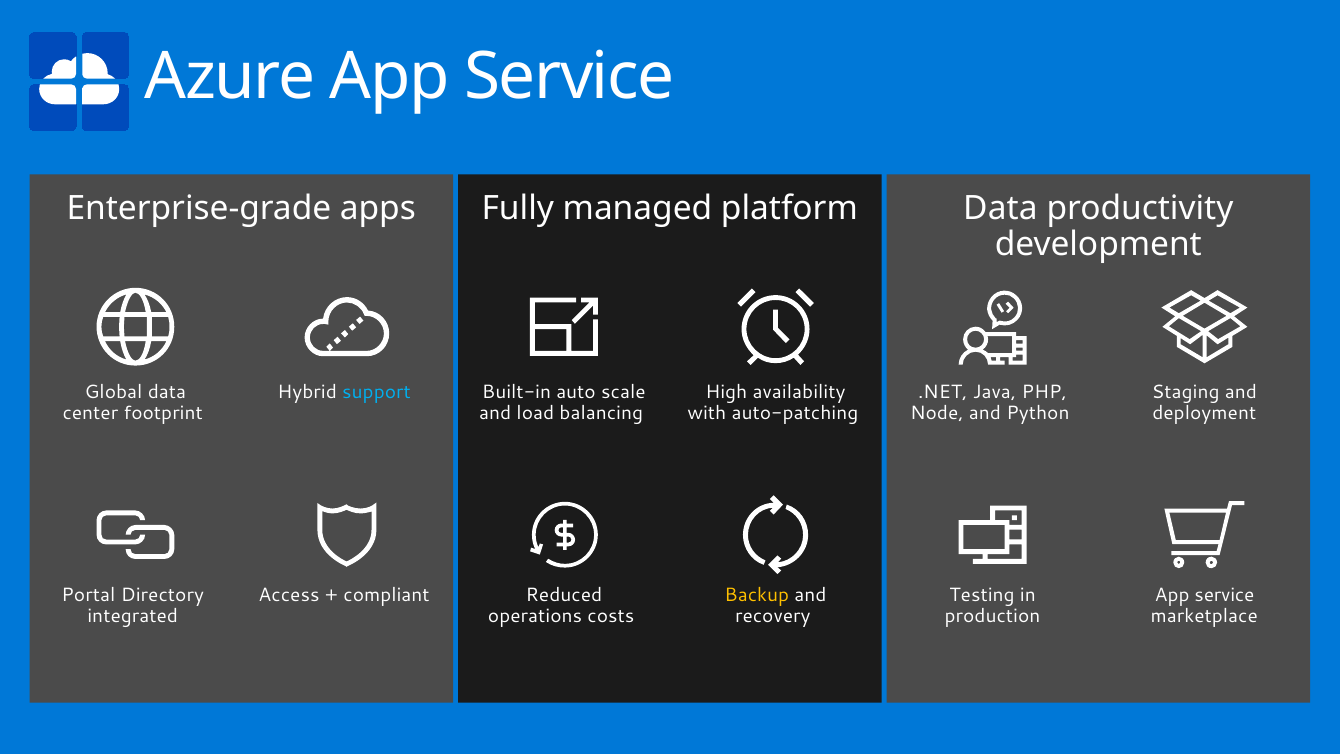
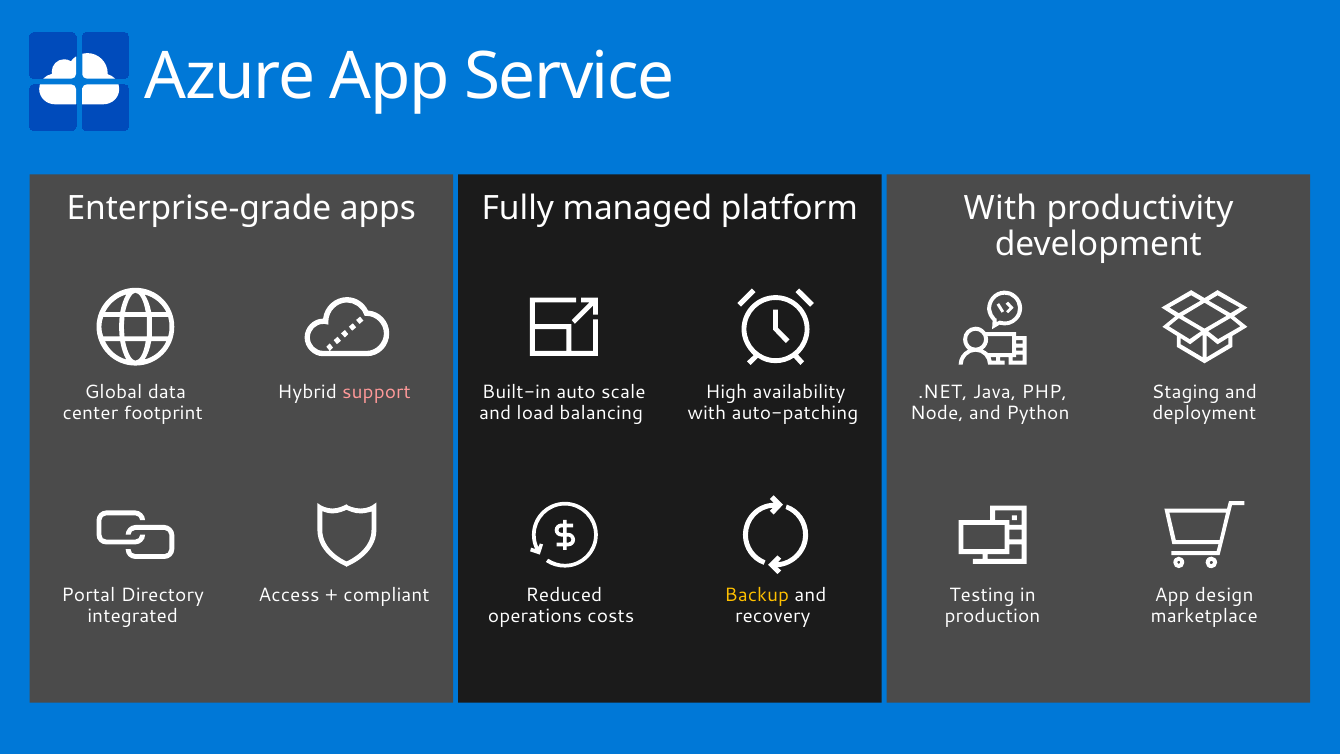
platform Data: Data -> With
support colour: light blue -> pink
service at (1224, 595): service -> design
